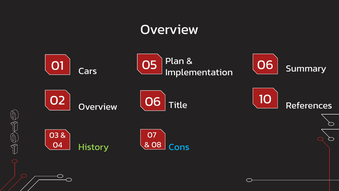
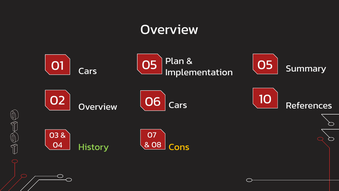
05 06: 06 -> 05
Title at (178, 105): Title -> Cars
Cons colour: light blue -> yellow
